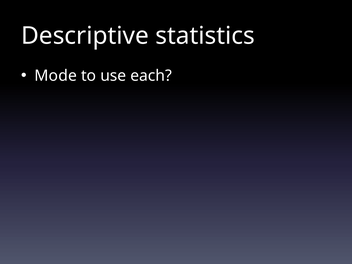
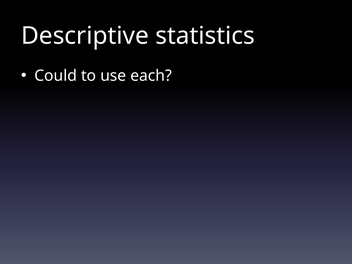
Mode: Mode -> Could
